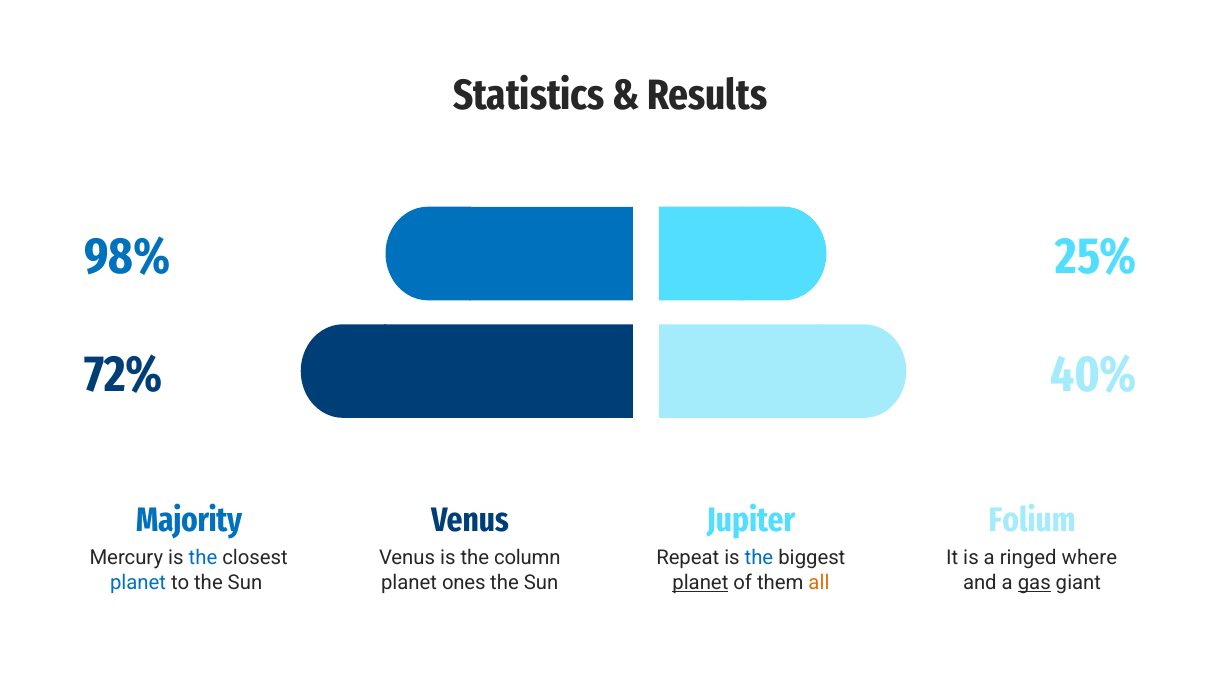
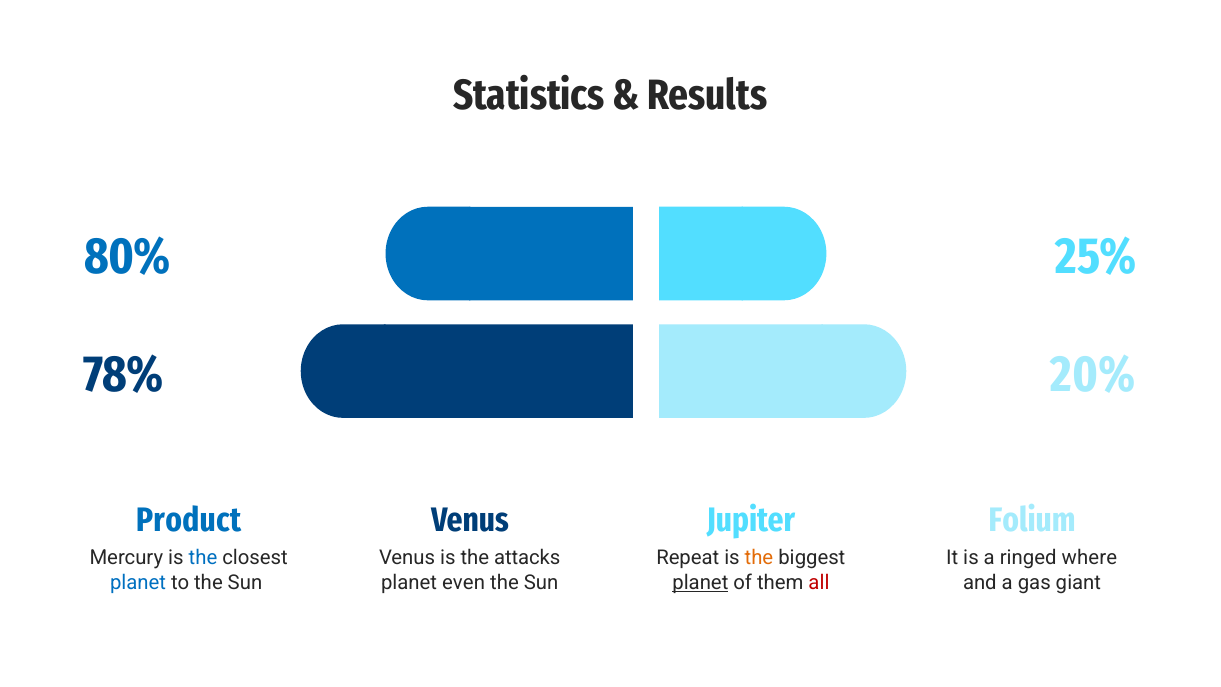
98%: 98% -> 80%
72%: 72% -> 78%
40%: 40% -> 20%
Majority: Majority -> Product
column: column -> attacks
the at (759, 558) colour: blue -> orange
ones: ones -> even
all colour: orange -> red
gas underline: present -> none
